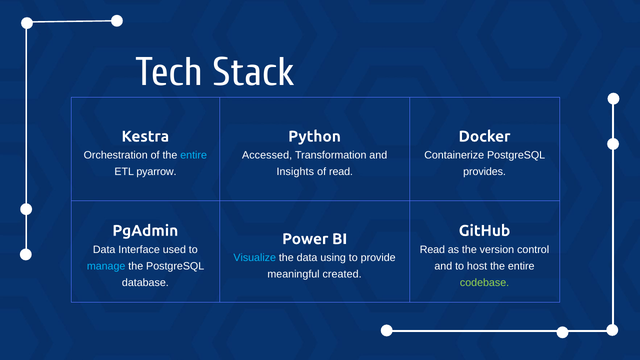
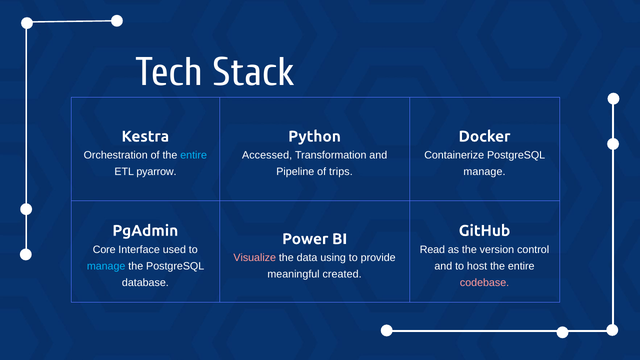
Insights: Insights -> Pipeline
of read: read -> trips
provides at (485, 172): provides -> manage
Data at (104, 250): Data -> Core
Visualize colour: light blue -> pink
codebase colour: light green -> pink
